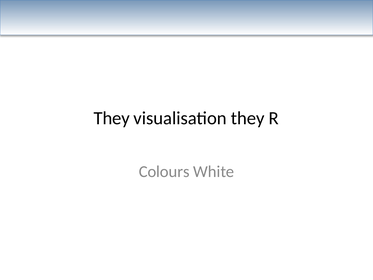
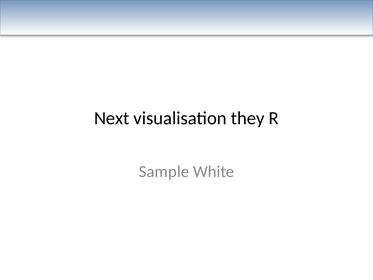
They at (112, 118): They -> Next
Colours: Colours -> Sample
